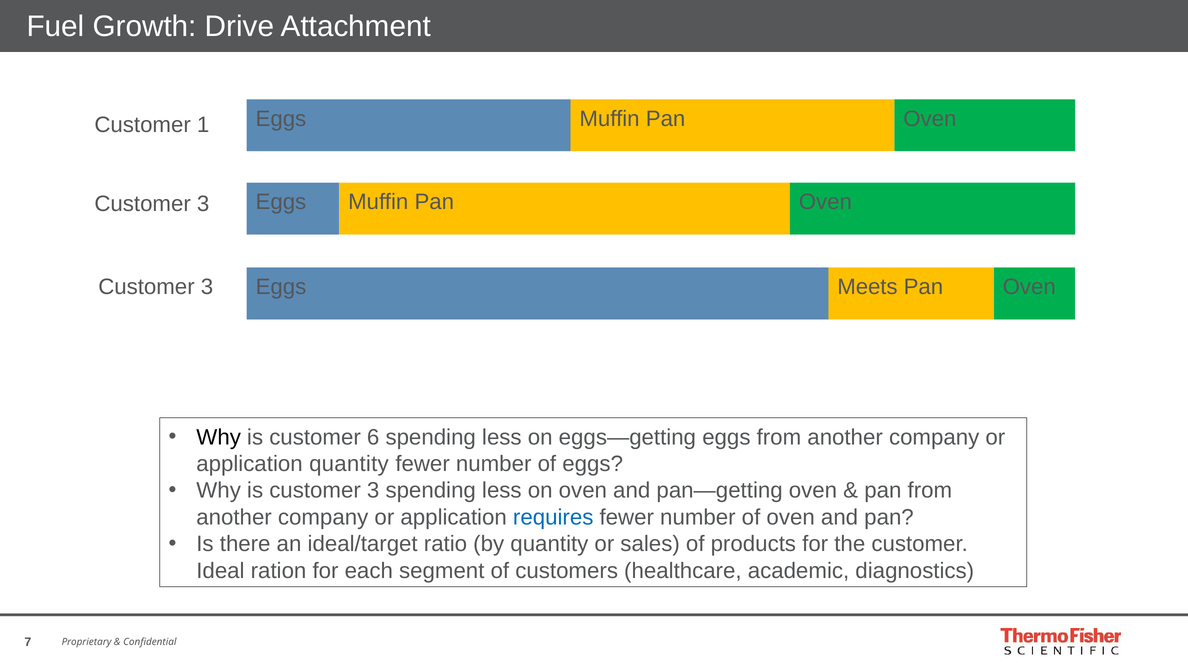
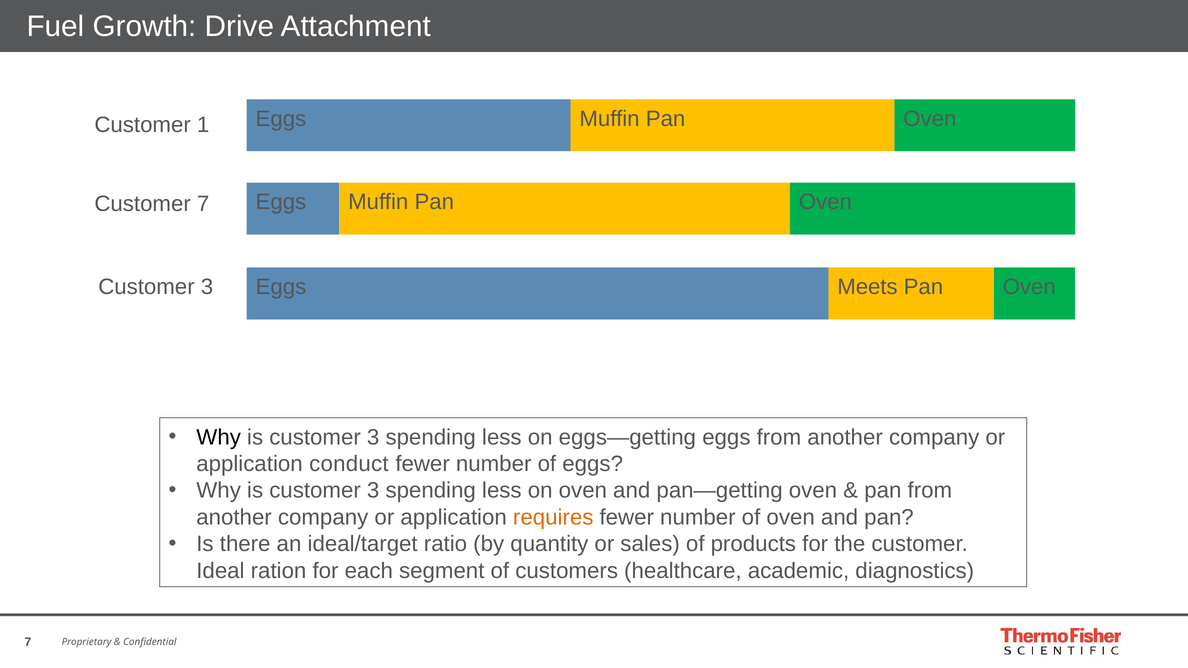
3 at (203, 204): 3 -> 7
6 at (373, 437): 6 -> 3
application quantity: quantity -> conduct
requires colour: blue -> orange
